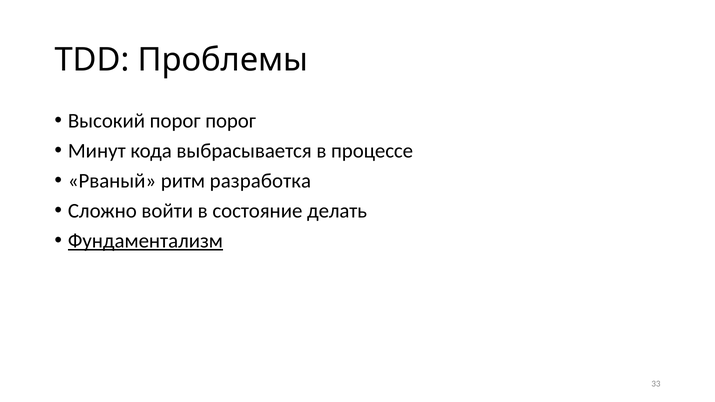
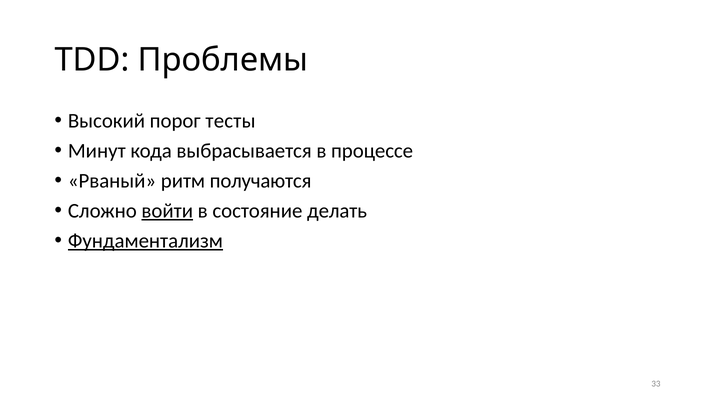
порог порог: порог -> тесты
разработка: разработка -> получаются
войти underline: none -> present
